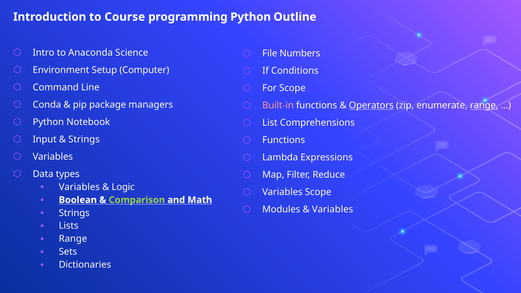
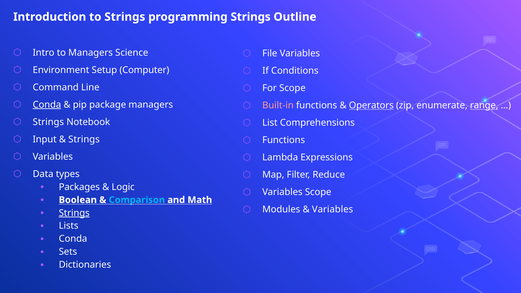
to Course: Course -> Strings
programming Python: Python -> Strings
to Anaconda: Anaconda -> Managers
File Numbers: Numbers -> Variables
Conda at (47, 105) underline: none -> present
Python at (48, 122): Python -> Strings
Variables at (79, 187): Variables -> Packages
Comparison colour: light green -> light blue
Strings at (74, 213) underline: none -> present
Range at (73, 239): Range -> Conda
